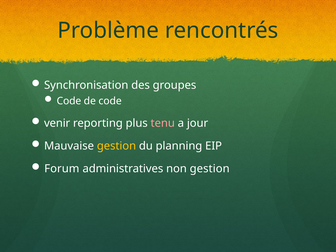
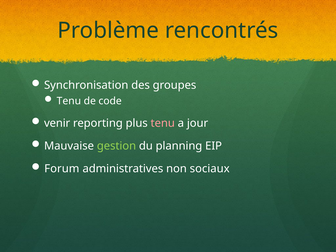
Code at (69, 101): Code -> Tenu
gestion at (116, 146) colour: yellow -> light green
non gestion: gestion -> sociaux
